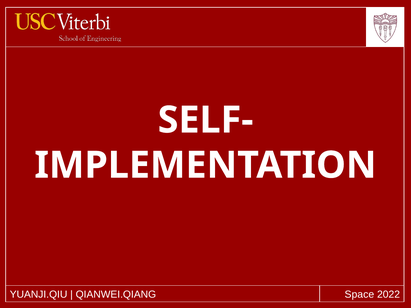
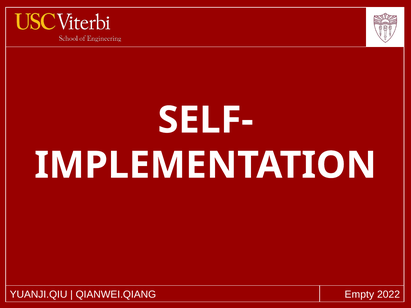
Space: Space -> Empty
